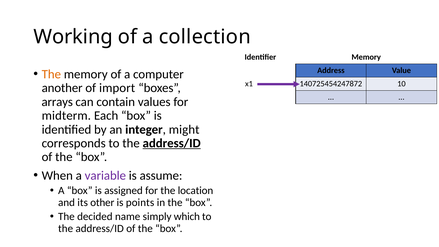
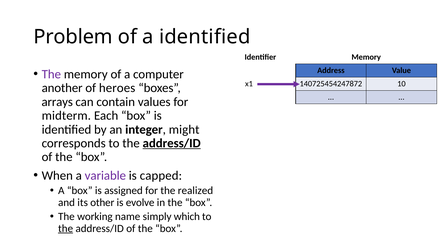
Working: Working -> Problem
a collection: collection -> identified
The at (51, 74) colour: orange -> purple
import: import -> heroes
assume: assume -> capped
location: location -> realized
points: points -> evolve
decided: decided -> working
the at (66, 228) underline: none -> present
